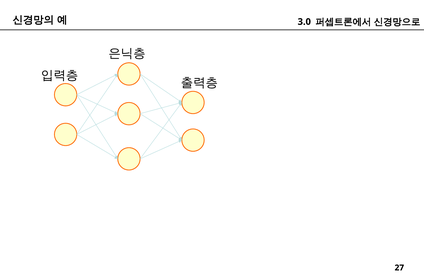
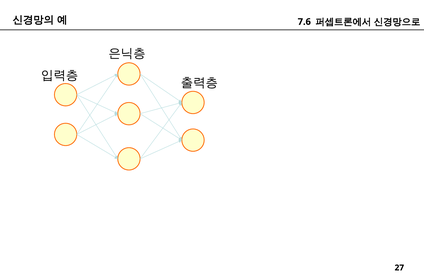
3.0: 3.0 -> 7.6
